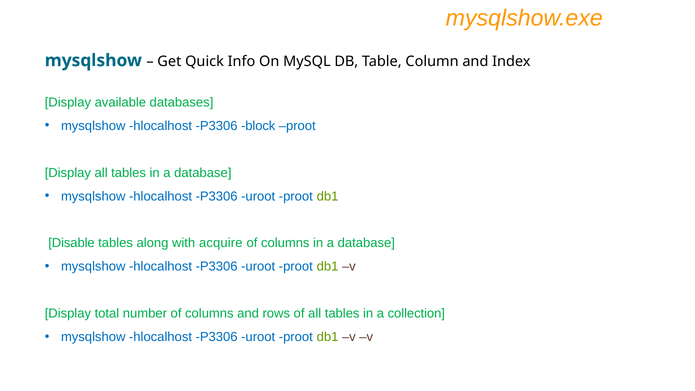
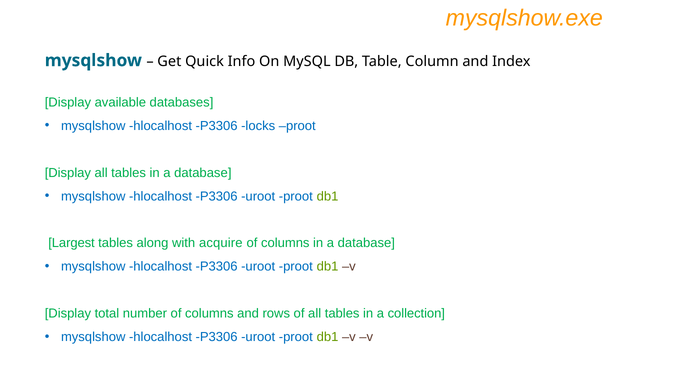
block: block -> locks
Disable: Disable -> Largest
